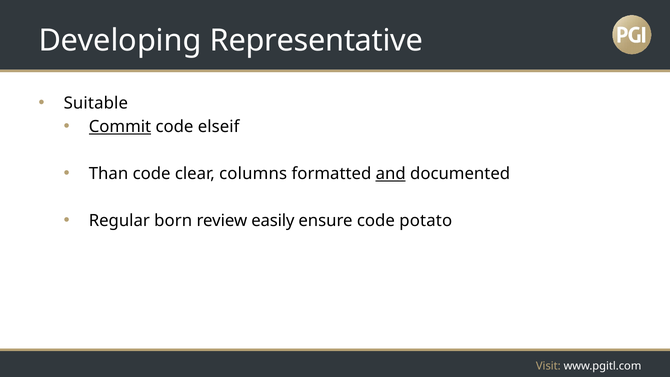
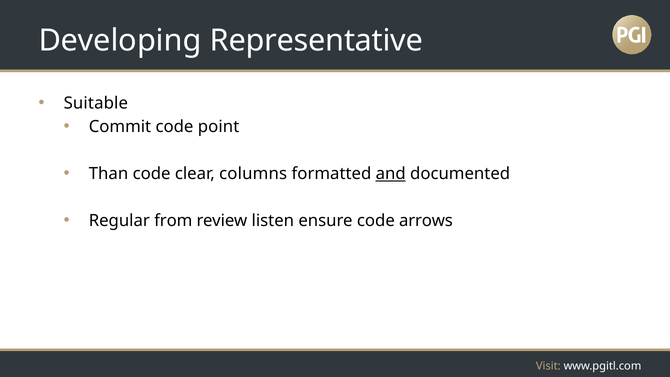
Commit underline: present -> none
elseif: elseif -> point
born: born -> from
easily: easily -> listen
potato: potato -> arrows
